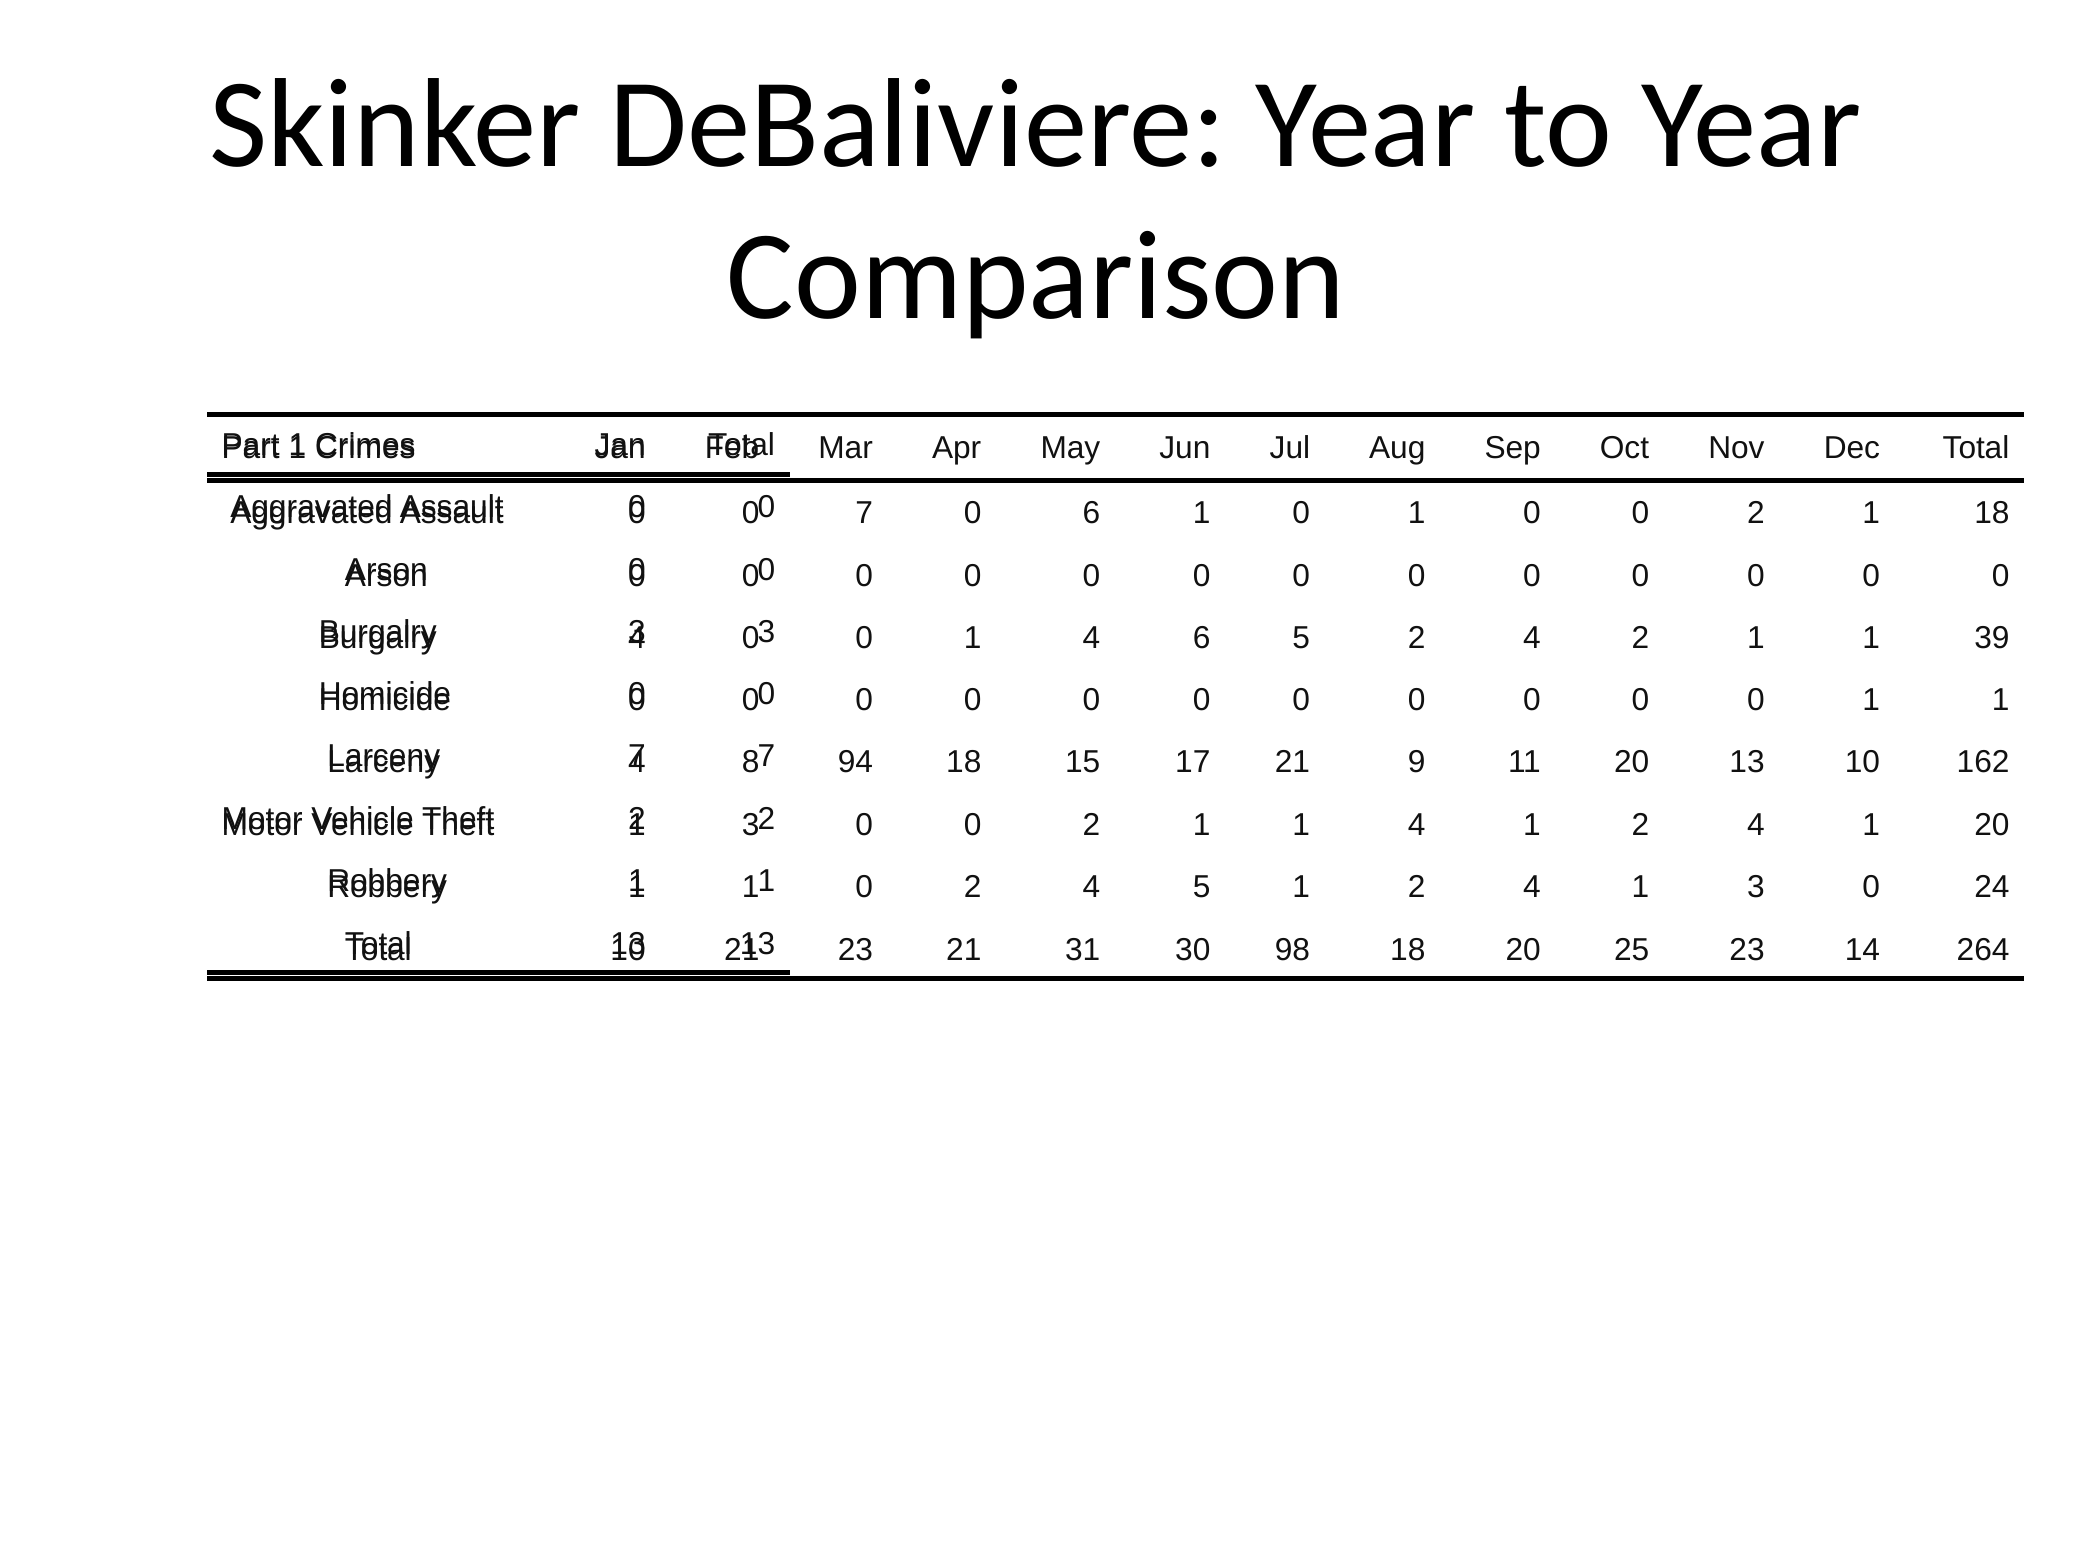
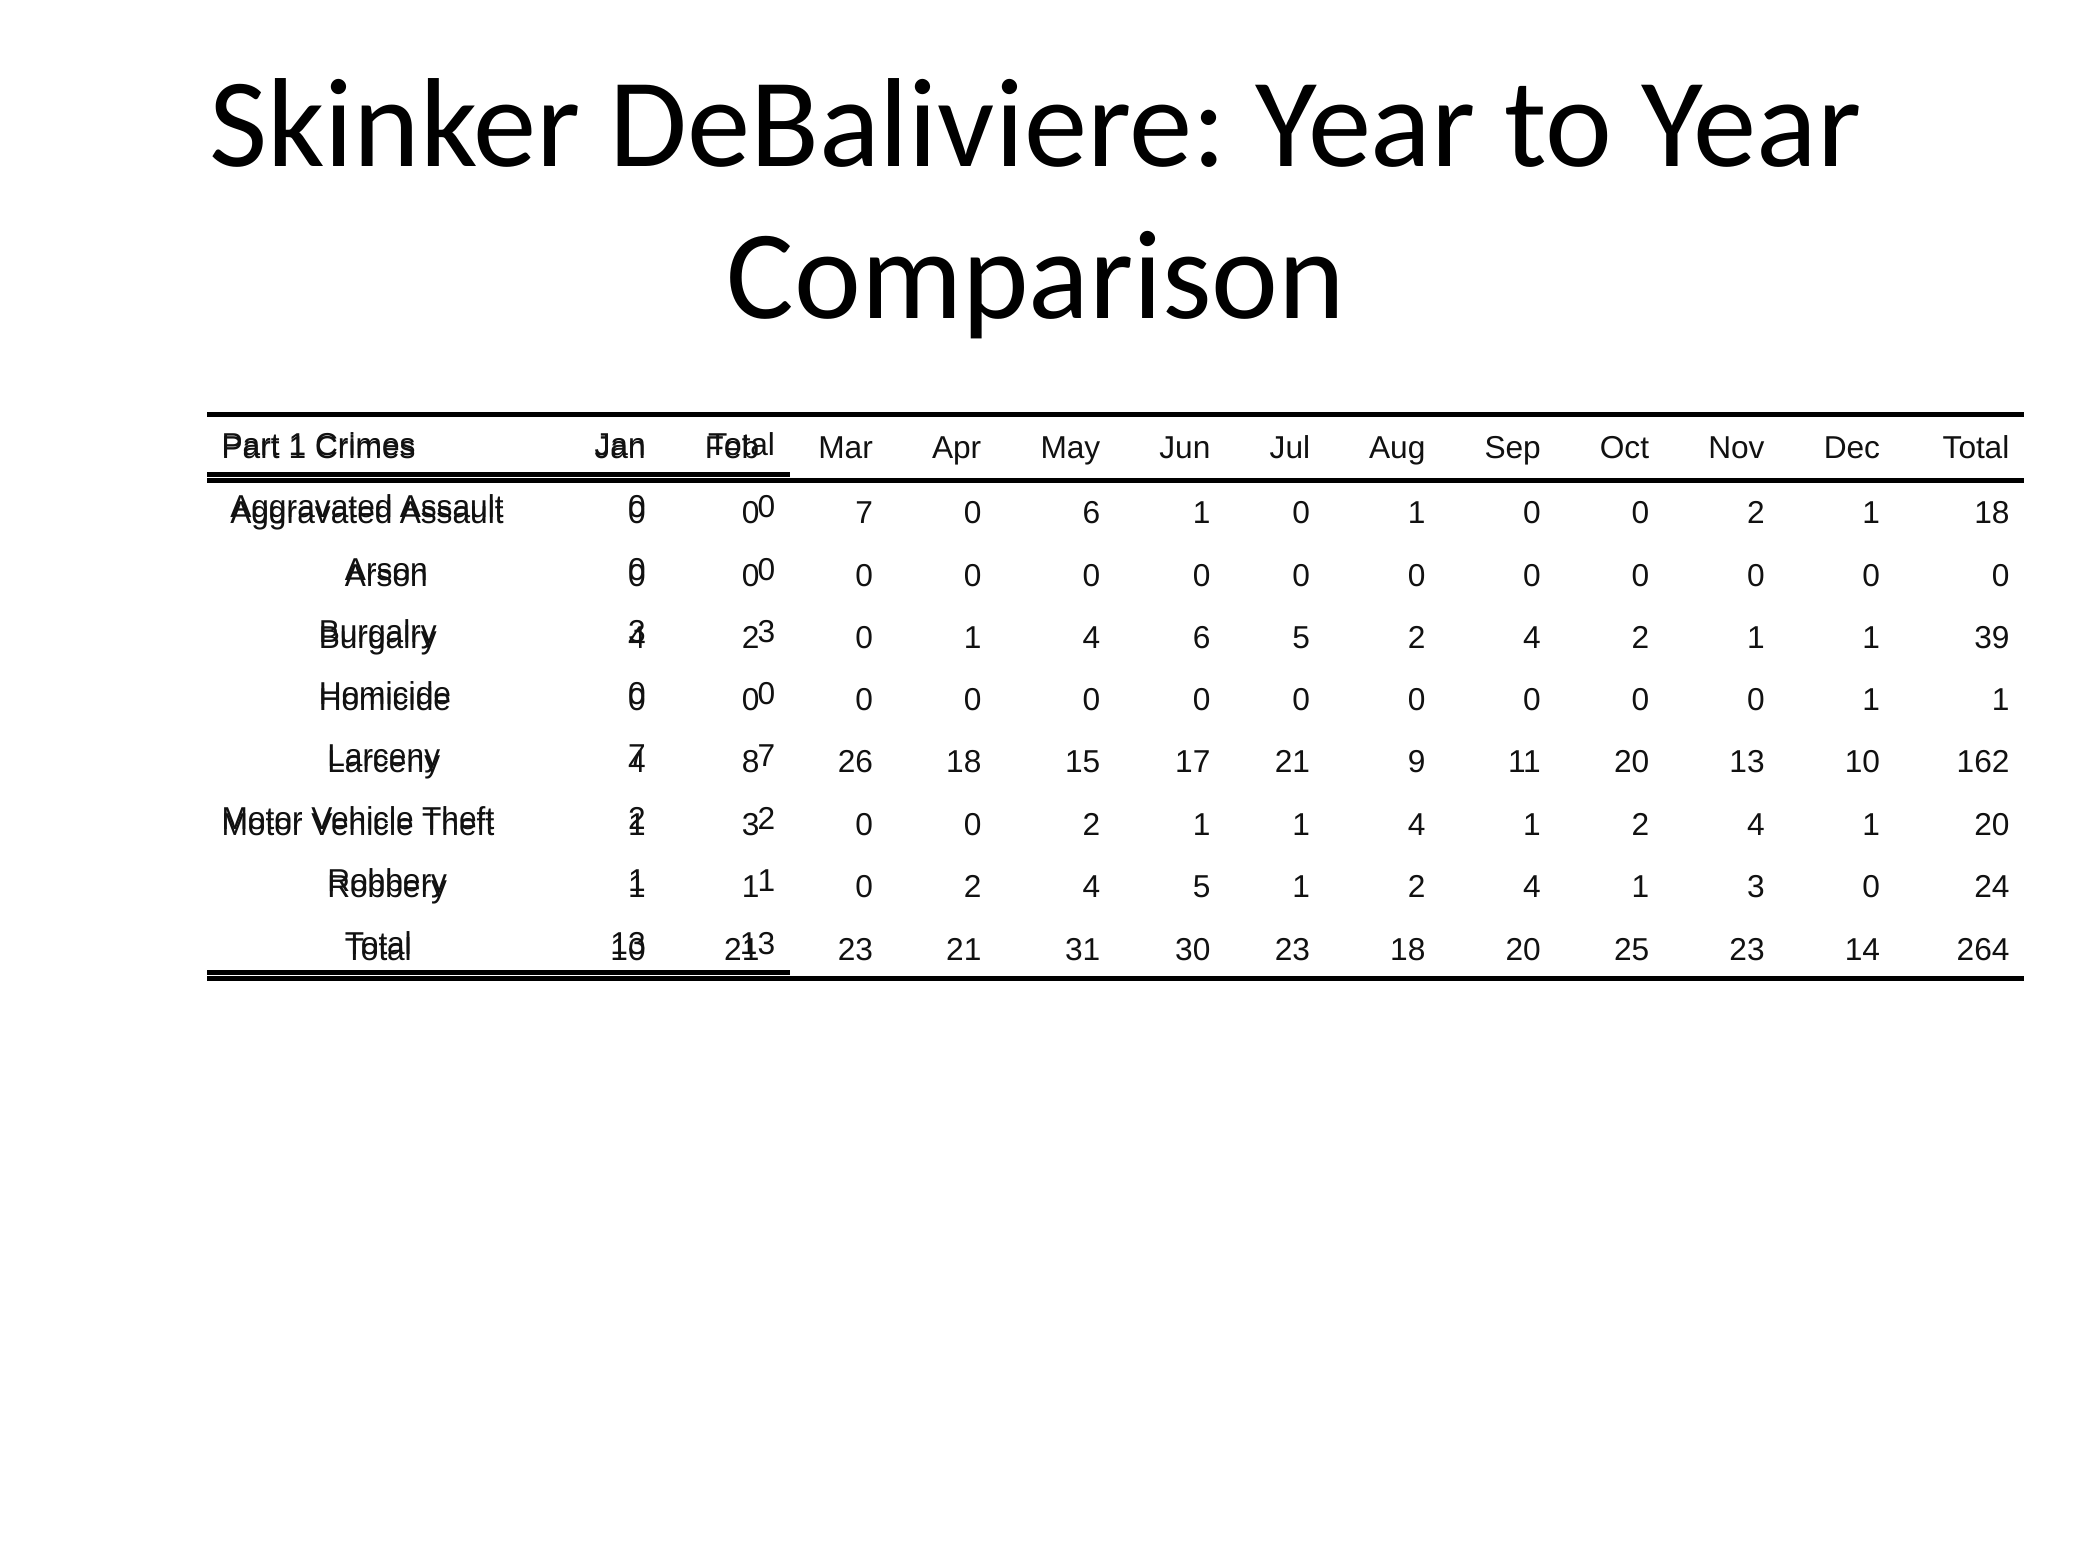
0 at (751, 638): 0 -> 2
94: 94 -> 26
30 98: 98 -> 23
